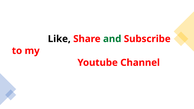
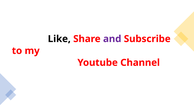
and colour: green -> purple
